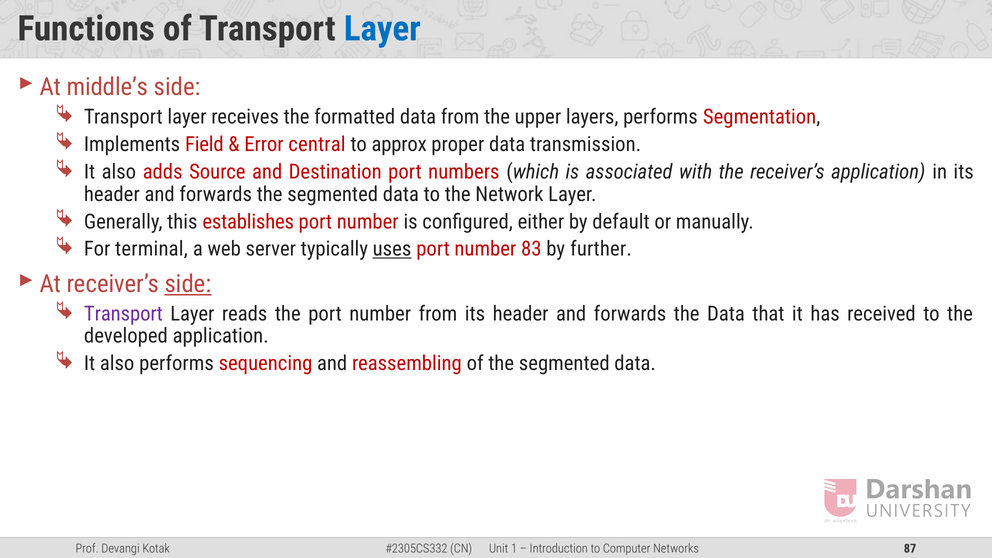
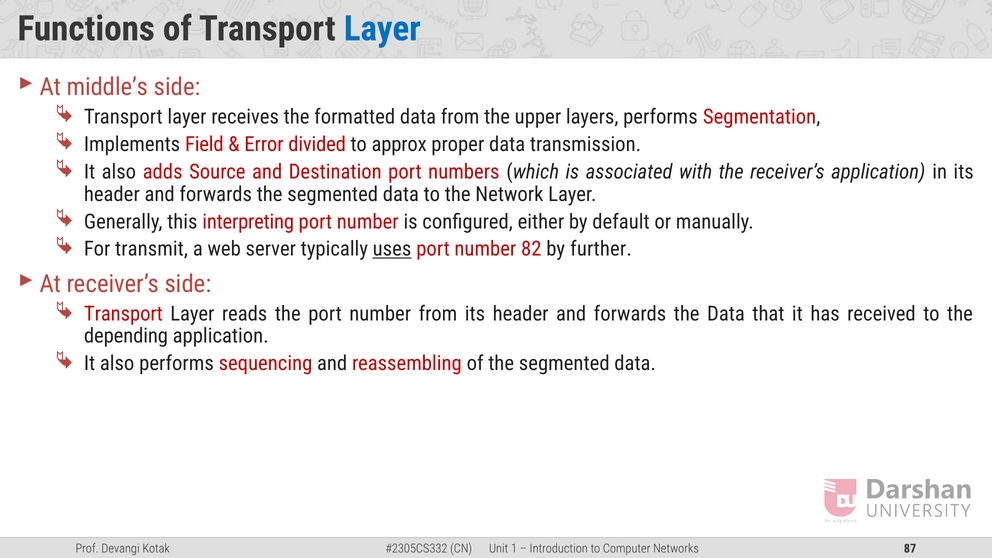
central: central -> divided
establishes: establishes -> interpreting
terminal: terminal -> transmit
83: 83 -> 82
side at (188, 284) underline: present -> none
Transport at (123, 314) colour: purple -> red
developed: developed -> depending
